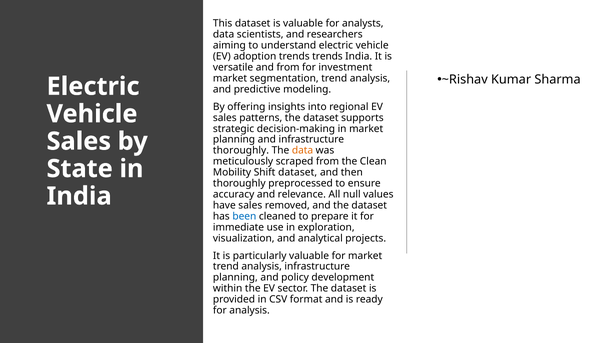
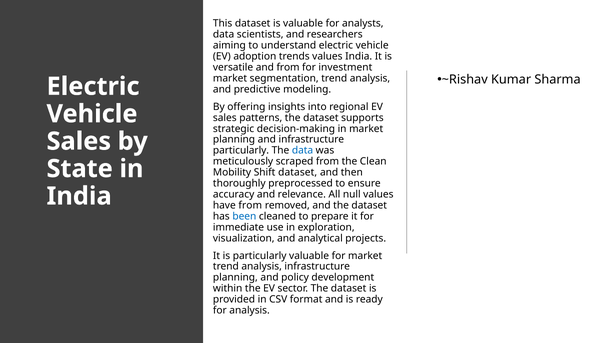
trends trends: trends -> values
thoroughly at (241, 151): thoroughly -> particularly
data at (303, 151) colour: orange -> blue
have sales: sales -> from
